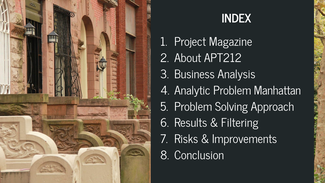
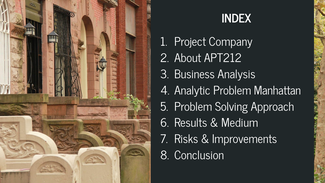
Magazine: Magazine -> Company
Filtering: Filtering -> Medium
